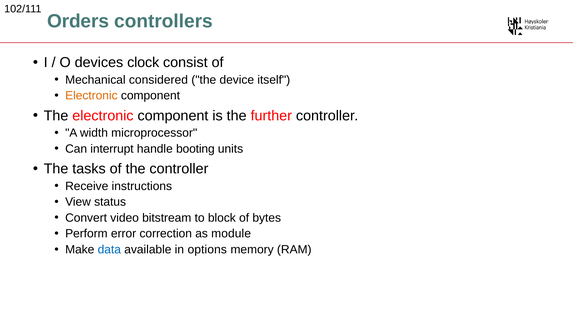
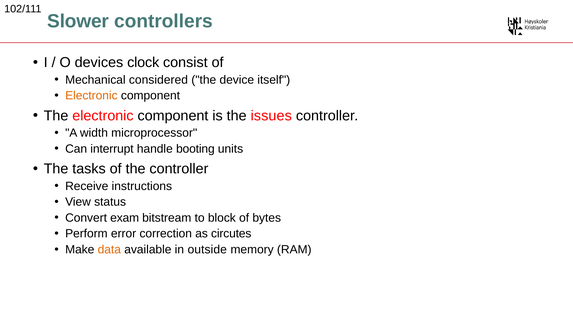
Orders: Orders -> Slower
further: further -> issues
video: video -> exam
module: module -> circutes
data colour: blue -> orange
options: options -> outside
